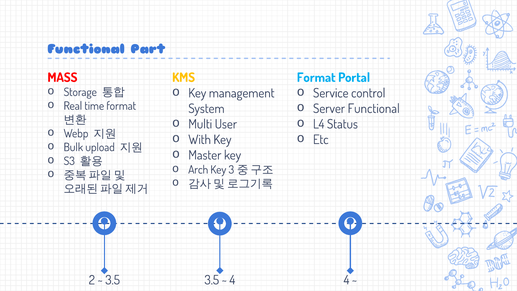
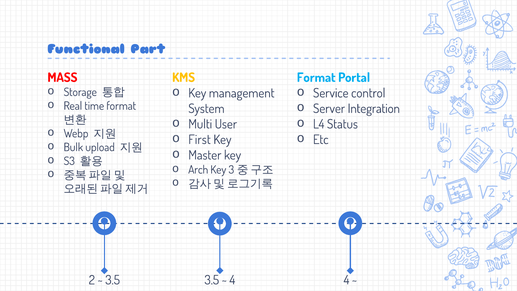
Server Functional: Functional -> Integration
With: With -> First
